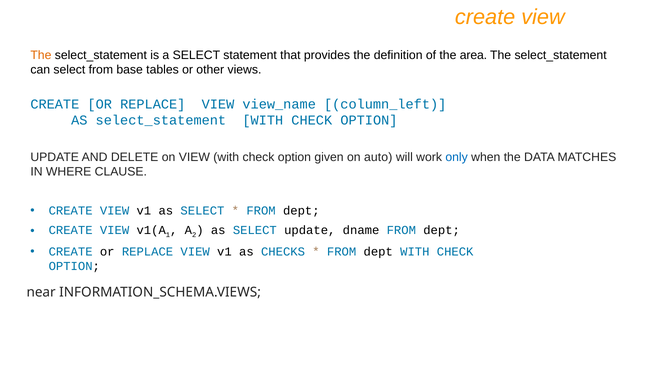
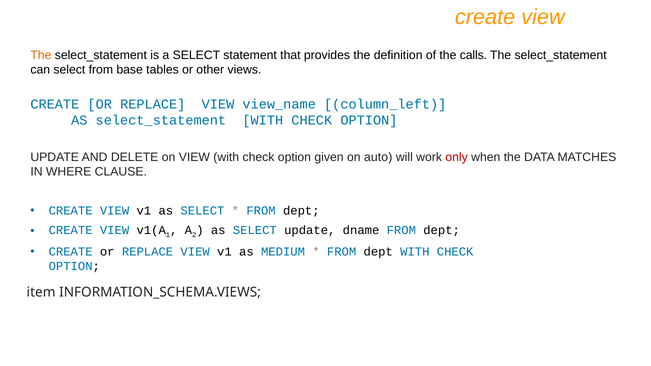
area: area -> calls
only colour: blue -> red
CHECKS: CHECKS -> MEDIUM
near: near -> item
